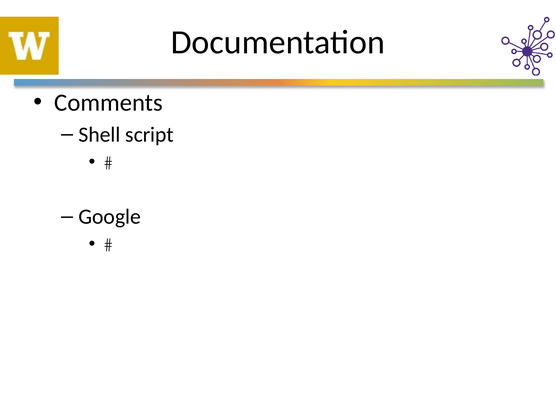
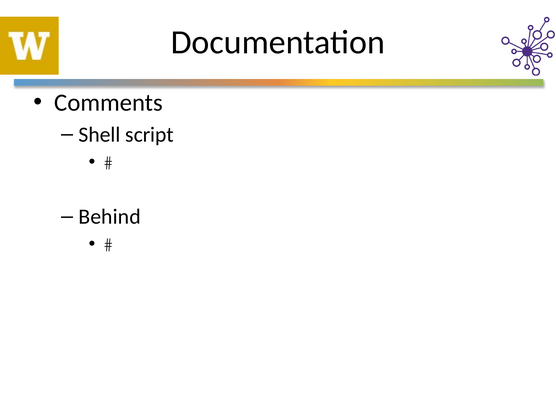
Google: Google -> Behind
